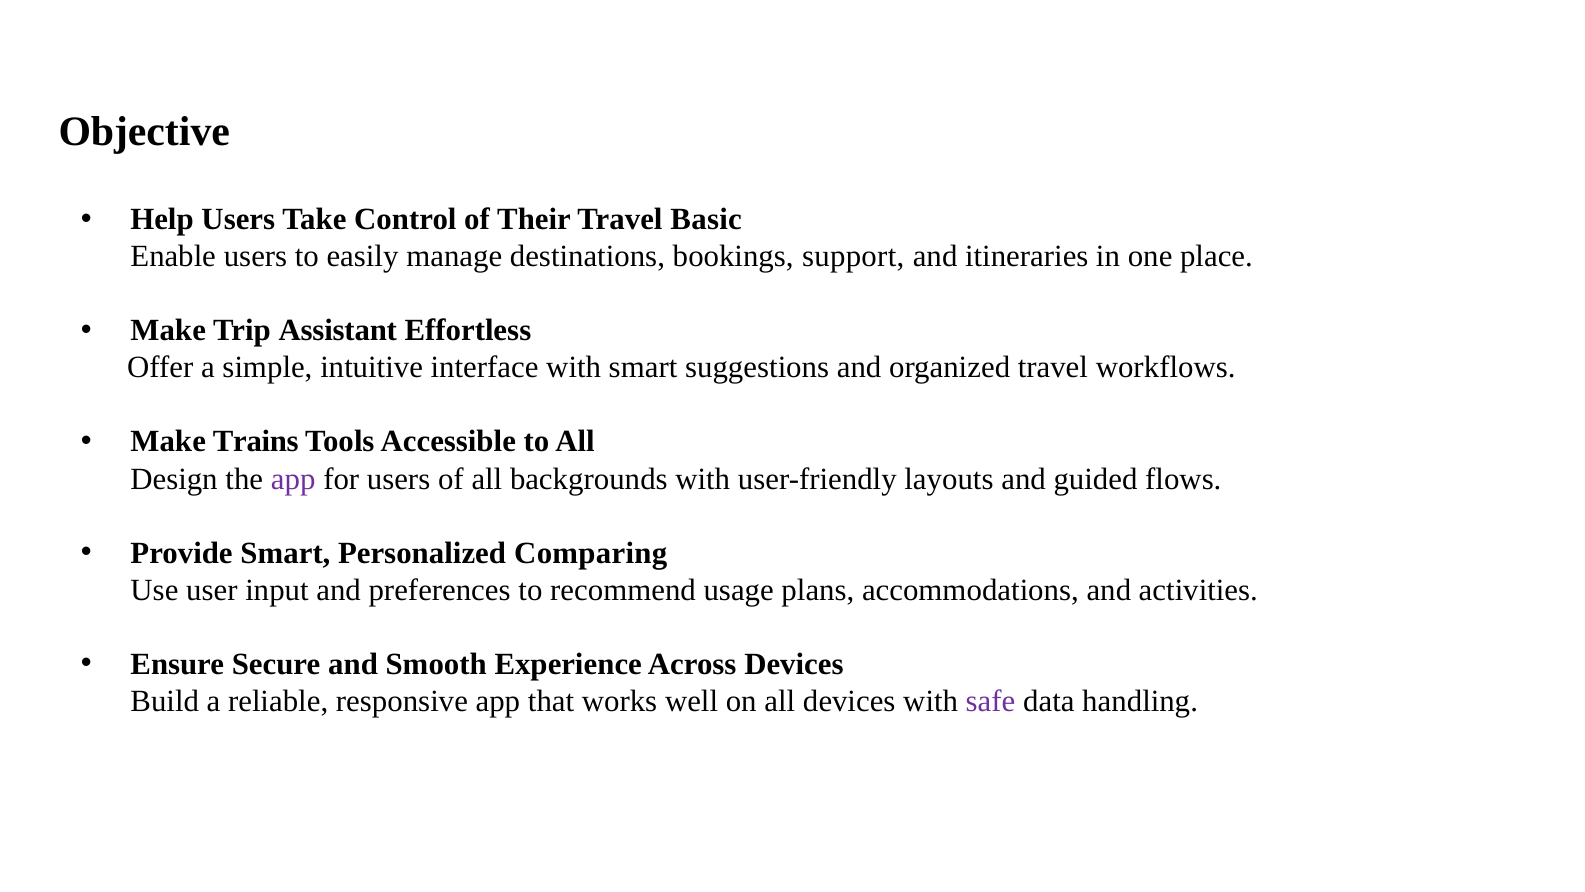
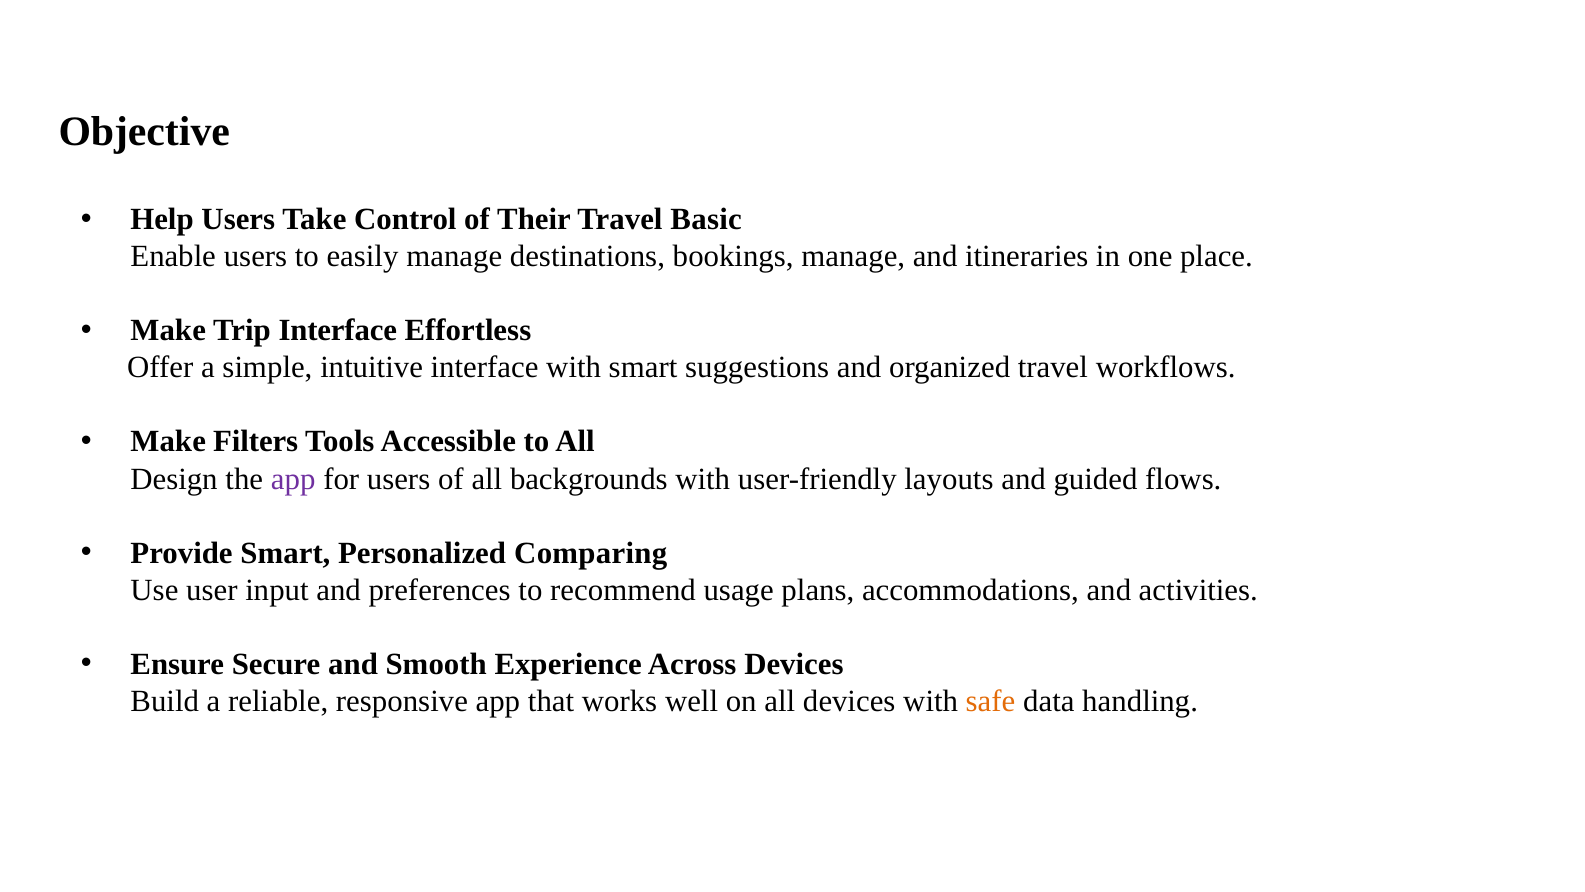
bookings support: support -> manage
Trip Assistant: Assistant -> Interface
Trains: Trains -> Filters
safe colour: purple -> orange
